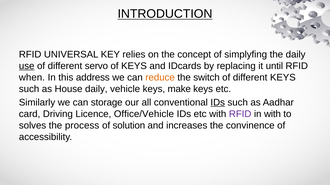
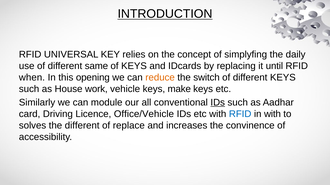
use underline: present -> none
servo: servo -> same
address: address -> opening
House daily: daily -> work
storage: storage -> module
RFID at (240, 114) colour: purple -> blue
the process: process -> different
solution: solution -> replace
